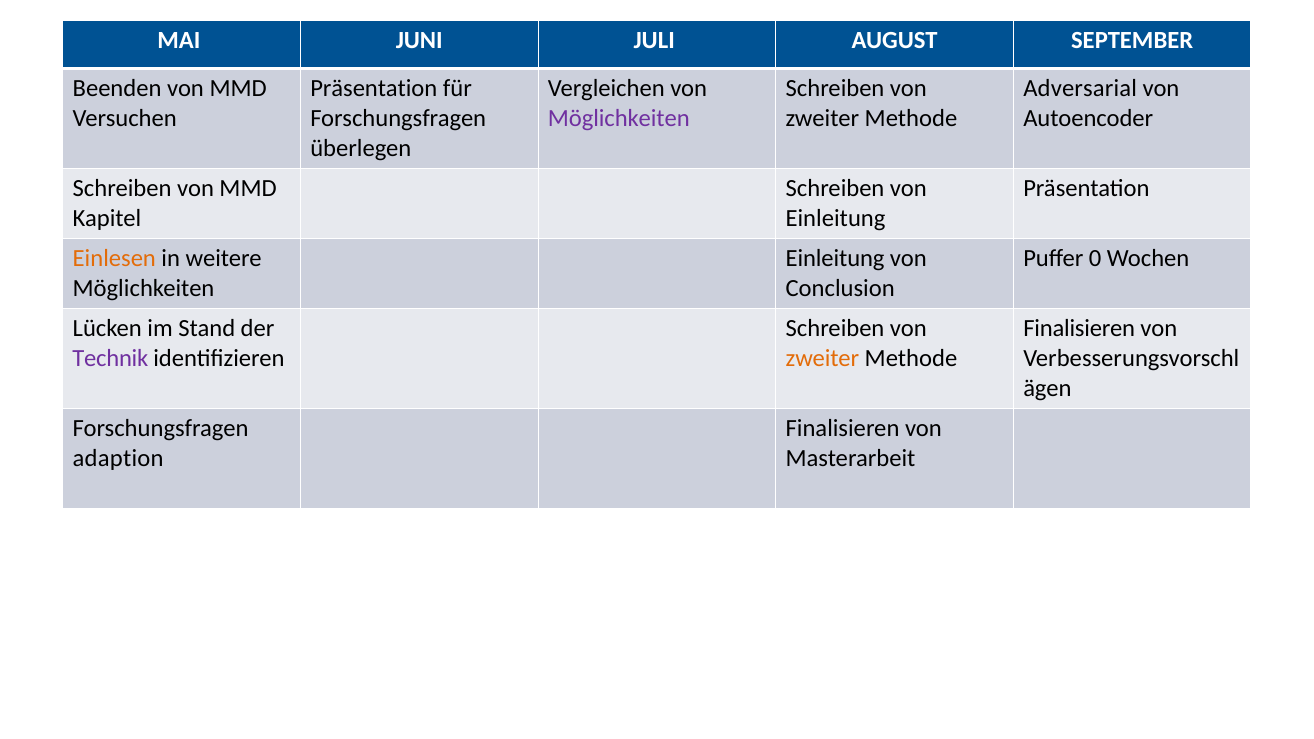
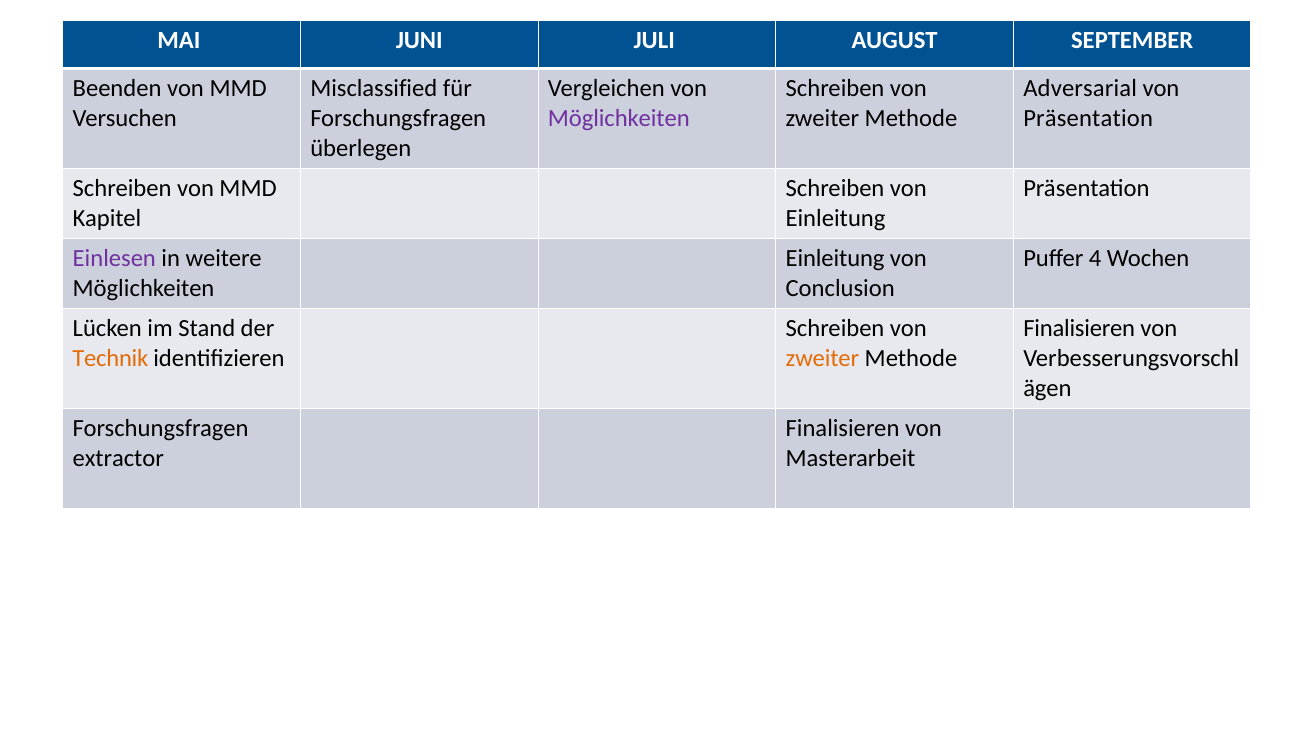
Präsentation at (374, 89): Präsentation -> Misclassified
Autoencoder at (1088, 119): Autoencoder -> Präsentation
Einlesen colour: orange -> purple
0: 0 -> 4
Technik colour: purple -> orange
adaption: adaption -> extractor
